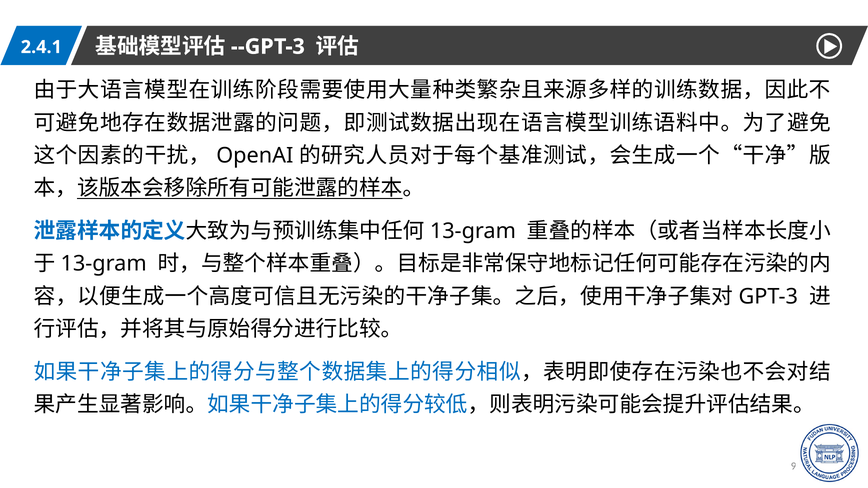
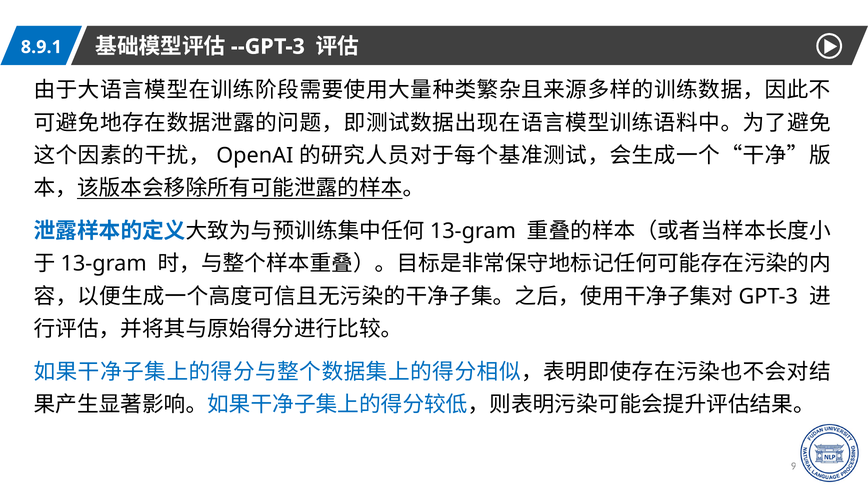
2.4.1: 2.4.1 -> 8.9.1
